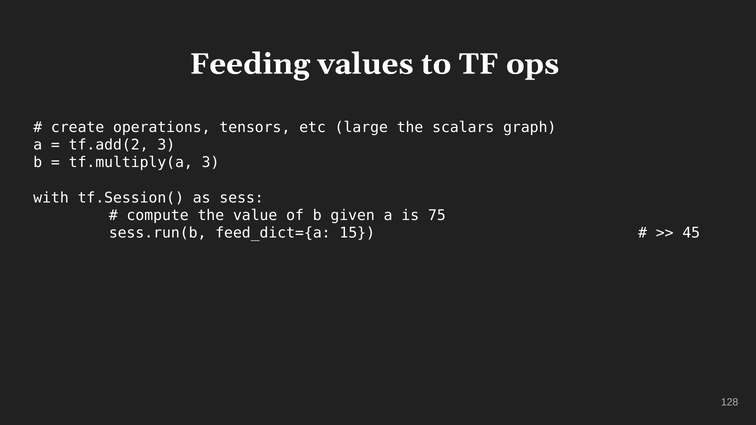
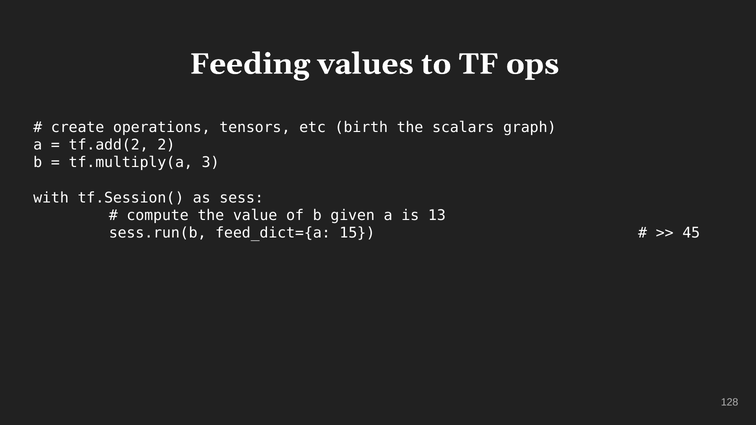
large: large -> birth
tf.add(2 3: 3 -> 2
75: 75 -> 13
